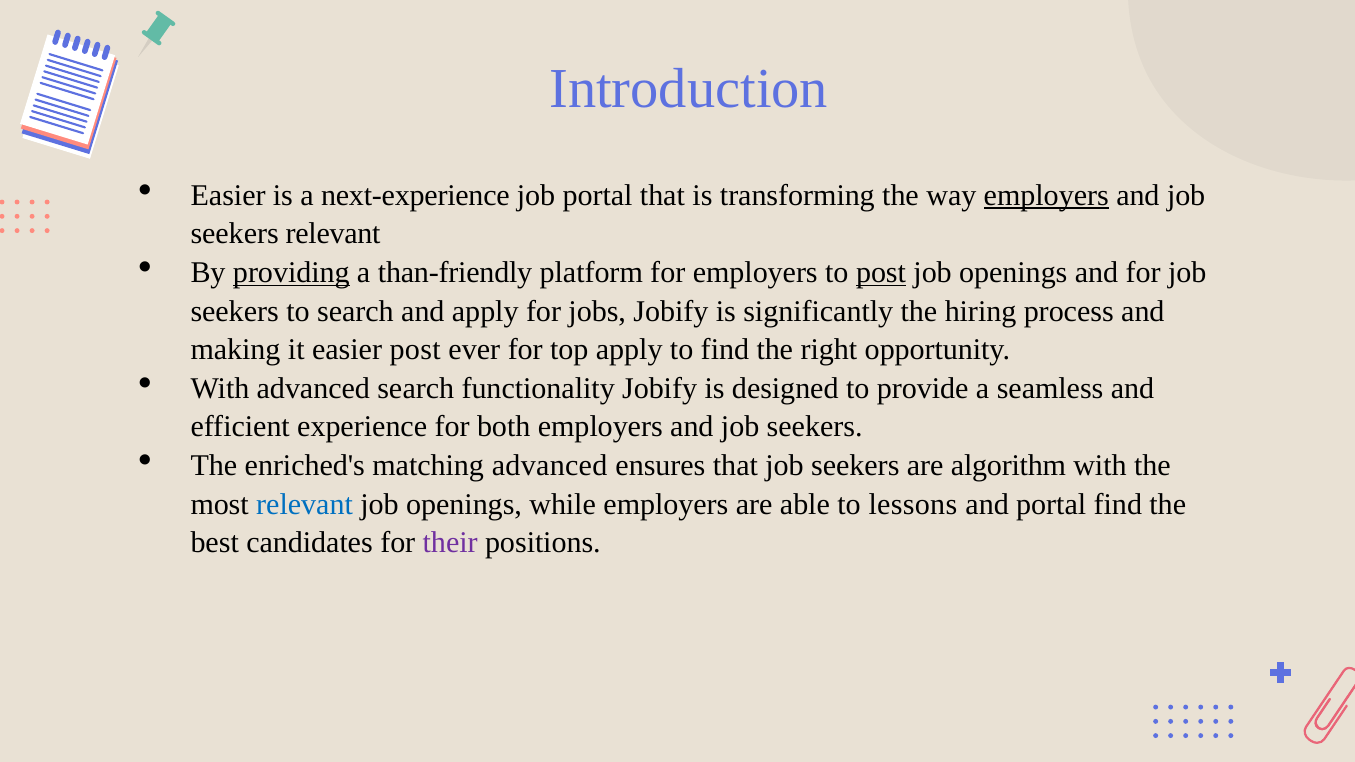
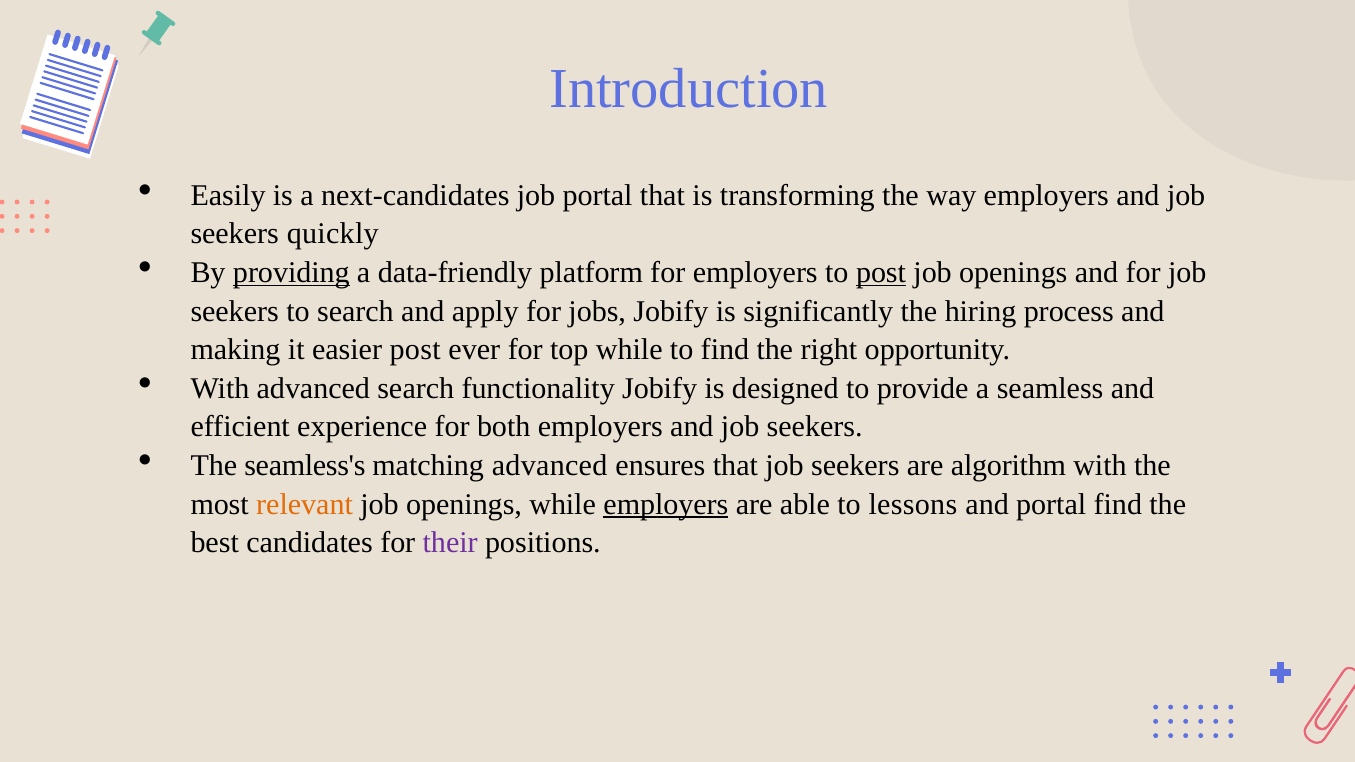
Easier at (228, 195): Easier -> Easily
next-experience: next-experience -> next-candidates
employers at (1046, 195) underline: present -> none
seekers relevant: relevant -> quickly
than-friendly: than-friendly -> data-friendly
top apply: apply -> while
enriched's: enriched's -> seamless's
relevant at (305, 504) colour: blue -> orange
employers at (666, 504) underline: none -> present
